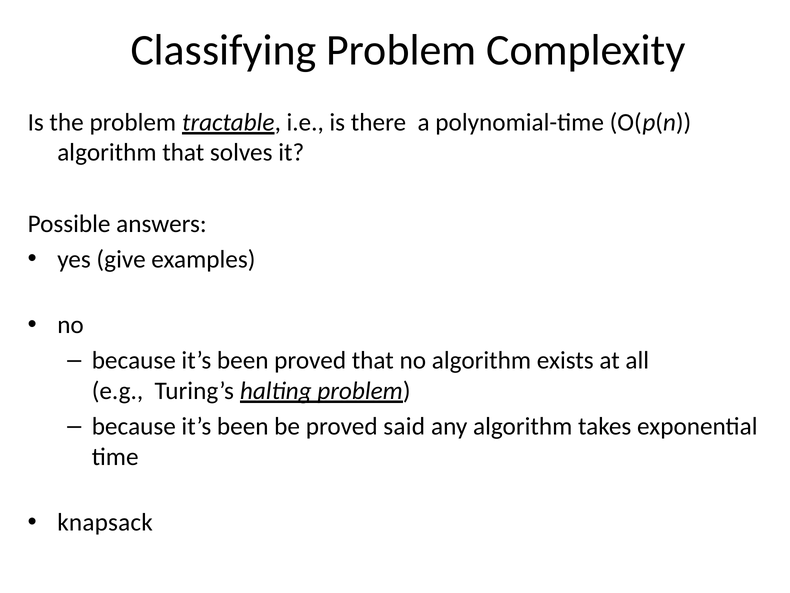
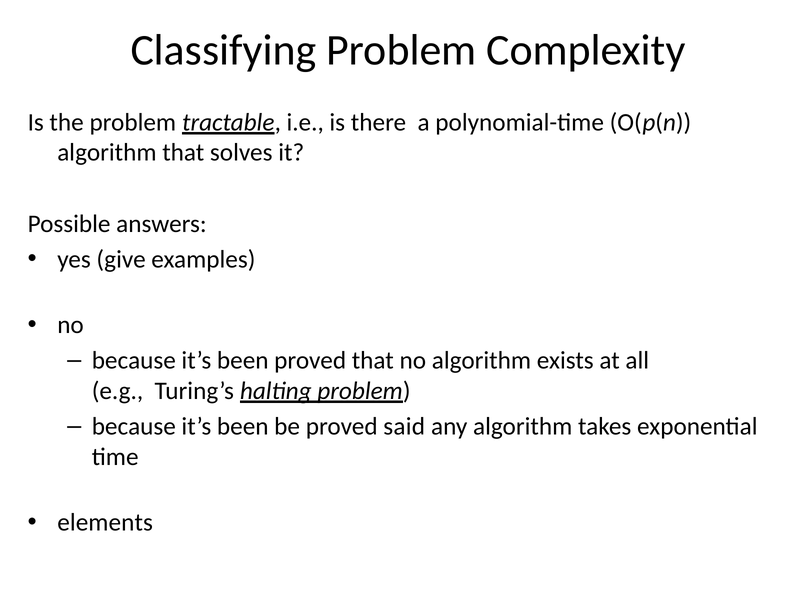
knapsack: knapsack -> elements
